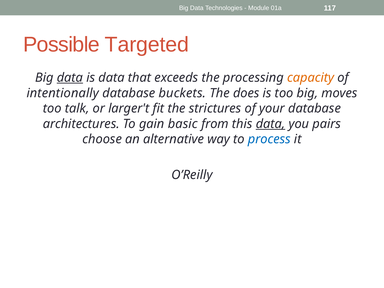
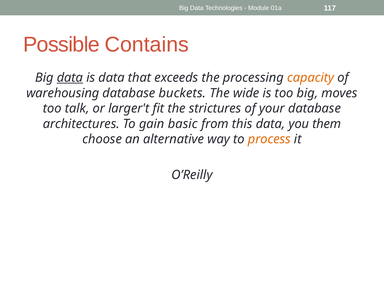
Targeted: Targeted -> Contains
intentionally: intentionally -> warehousing
does: does -> wide
data at (271, 124) underline: present -> none
pairs: pairs -> them
process colour: blue -> orange
